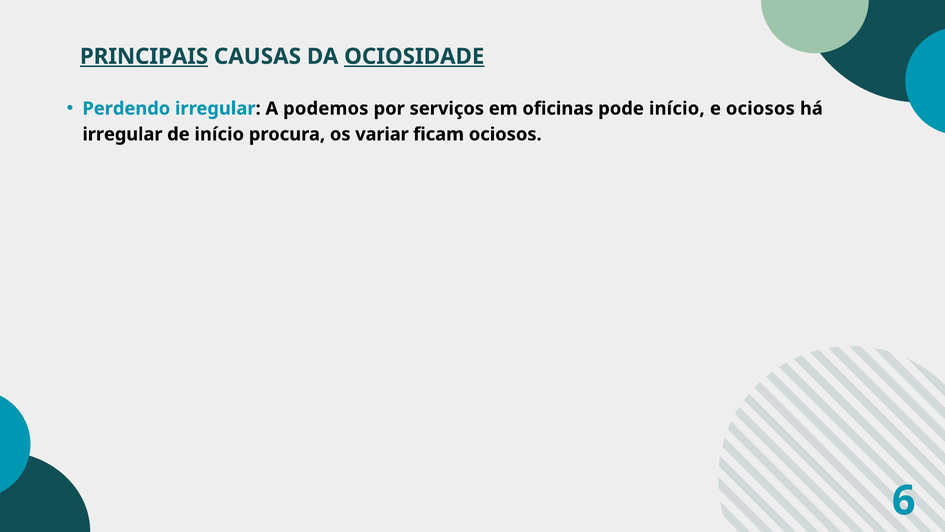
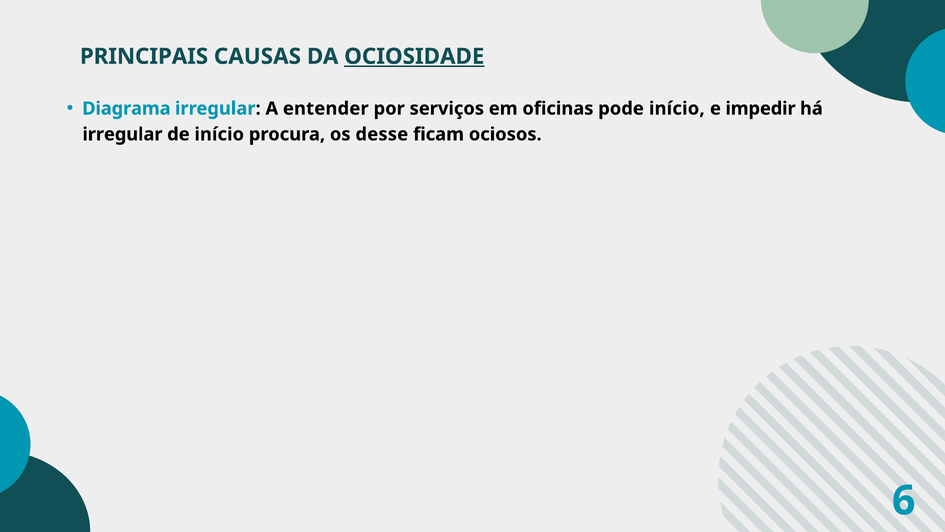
PRINCIPAIS underline: present -> none
Perdendo: Perdendo -> Diagrama
podemos: podemos -> entender
e ociosos: ociosos -> impedir
variar: variar -> desse
